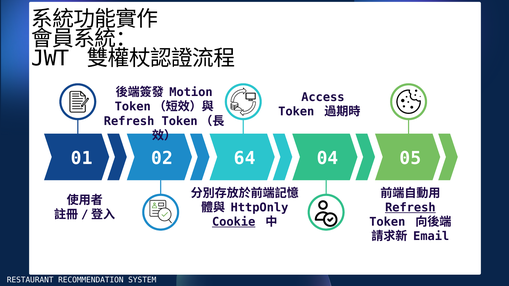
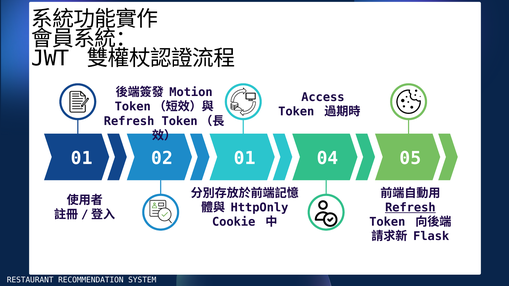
02 64: 64 -> 01
Cookie underline: present -> none
Email: Email -> Flask
